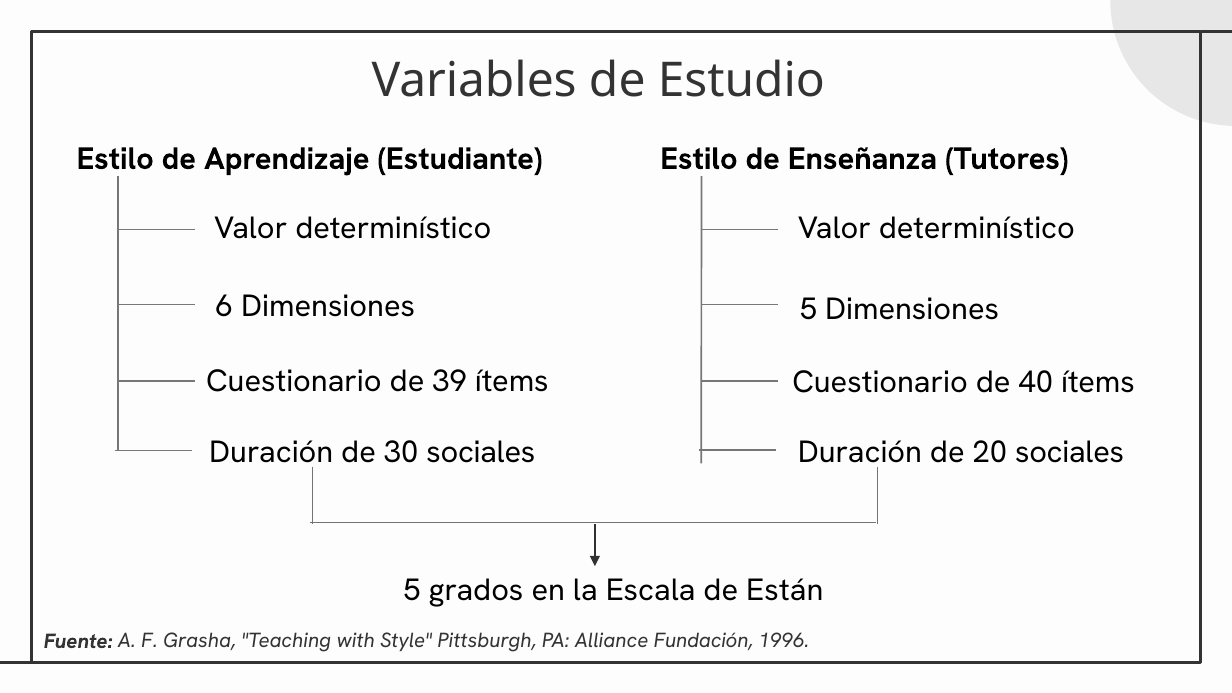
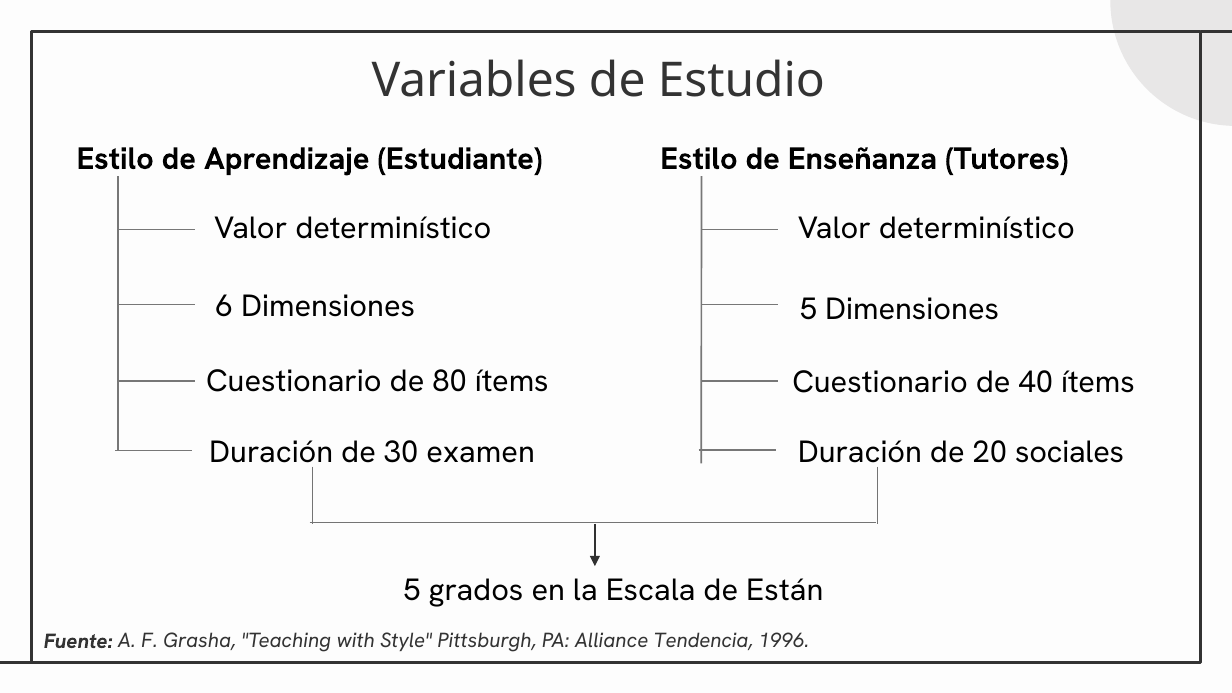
39: 39 -> 80
30 sociales: sociales -> examen
Fundación: Fundación -> Tendencia
